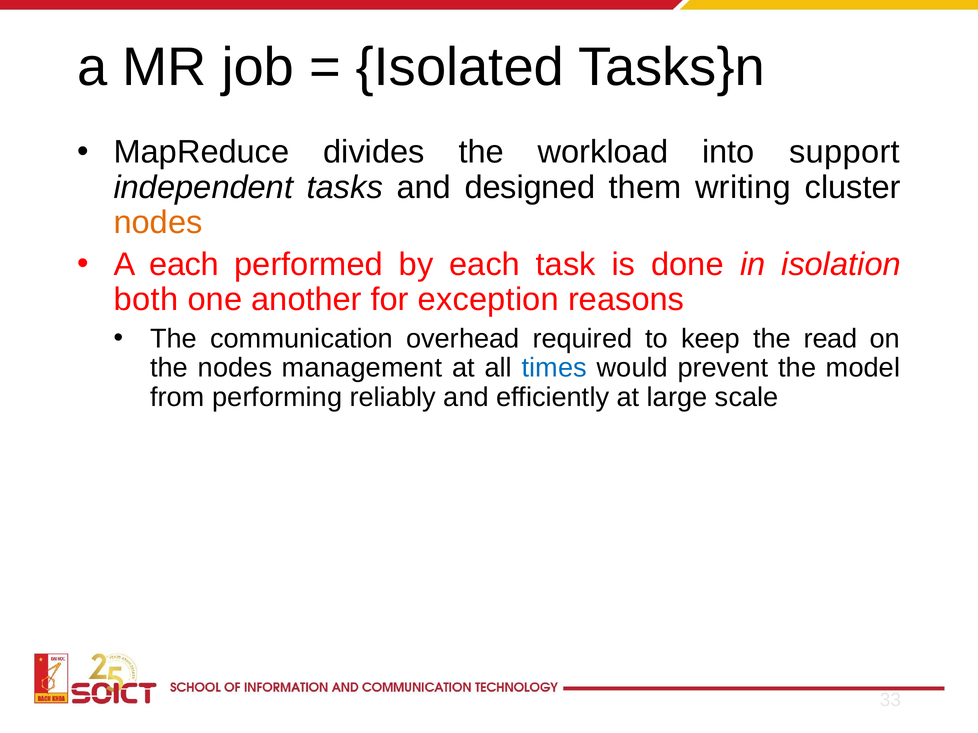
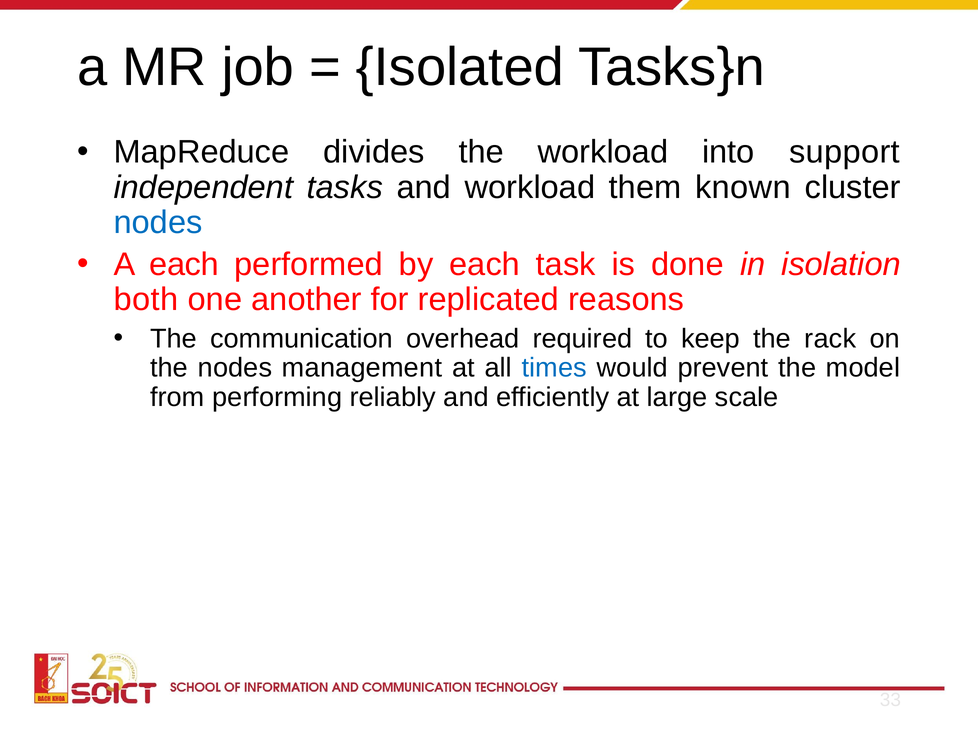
and designed: designed -> workload
writing: writing -> known
nodes at (158, 223) colour: orange -> blue
exception: exception -> replicated
read: read -> rack
